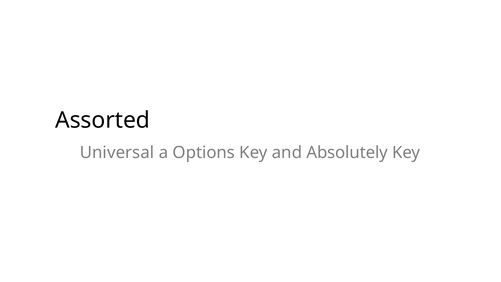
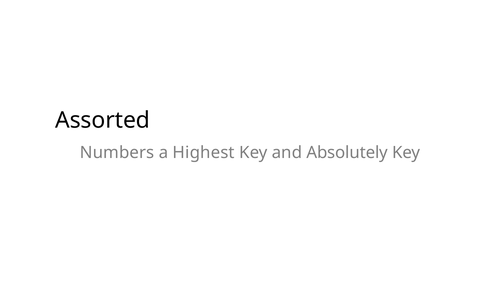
Universal: Universal -> Numbers
Options: Options -> Highest
